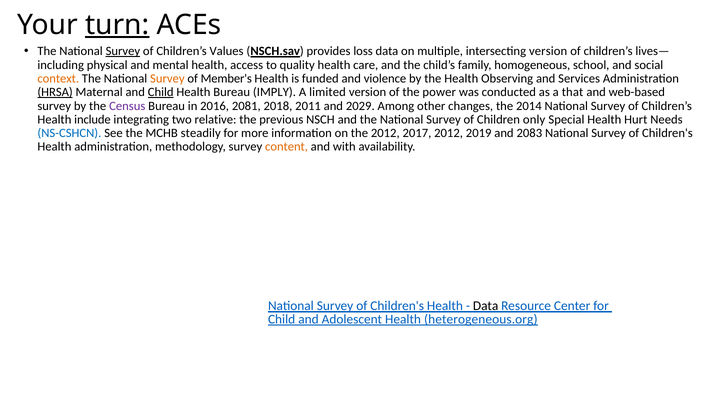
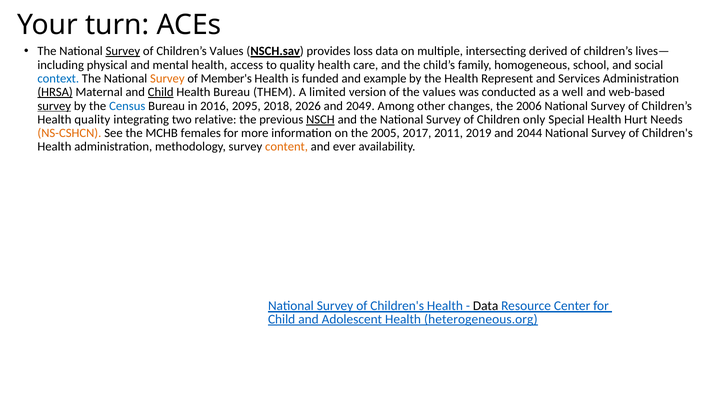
turn underline: present -> none
intersecting version: version -> derived
context colour: orange -> blue
violence: violence -> example
Observing: Observing -> Represent
IMPLY: IMPLY -> THEM
the power: power -> values
that: that -> well
survey at (54, 106) underline: none -> present
Census colour: purple -> blue
2081: 2081 -> 2095
2011: 2011 -> 2026
2029: 2029 -> 2049
2014: 2014 -> 2006
Health include: include -> quality
NSCH underline: none -> present
NS-CSHCN colour: blue -> orange
steadily: steadily -> females
the 2012: 2012 -> 2005
2017 2012: 2012 -> 2011
2083: 2083 -> 2044
with: with -> ever
